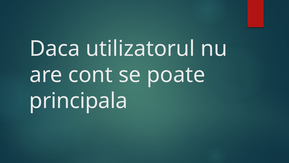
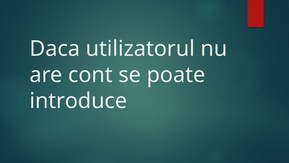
principala: principala -> introduce
